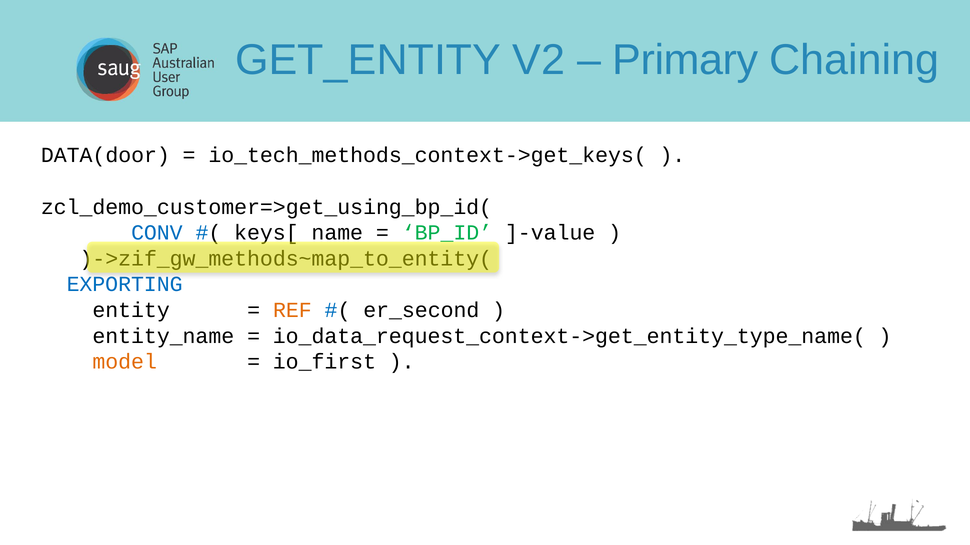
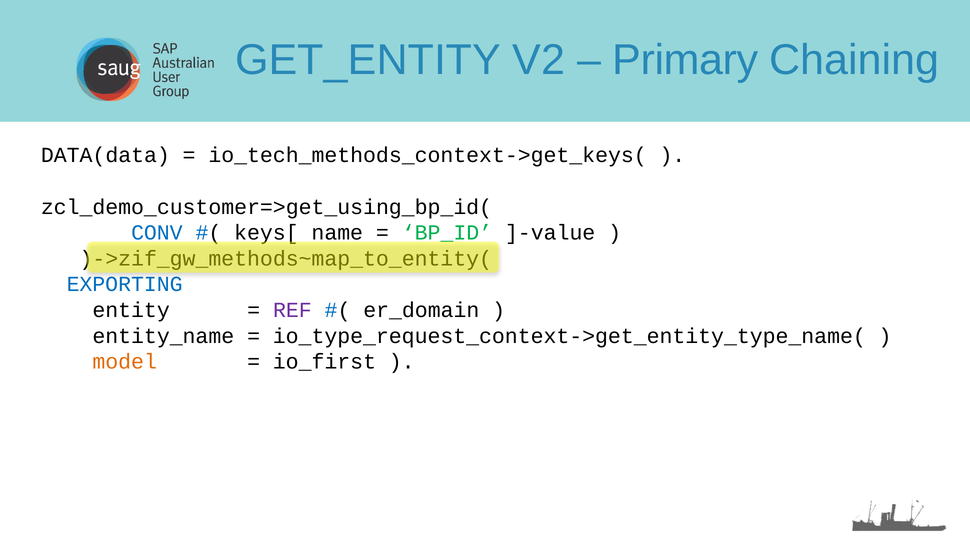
DATA(door: DATA(door -> DATA(data
REF colour: orange -> purple
er_second: er_second -> er_domain
io_data_request_context->get_entity_type_name(: io_data_request_context->get_entity_type_name( -> io_type_request_context->get_entity_type_name(
